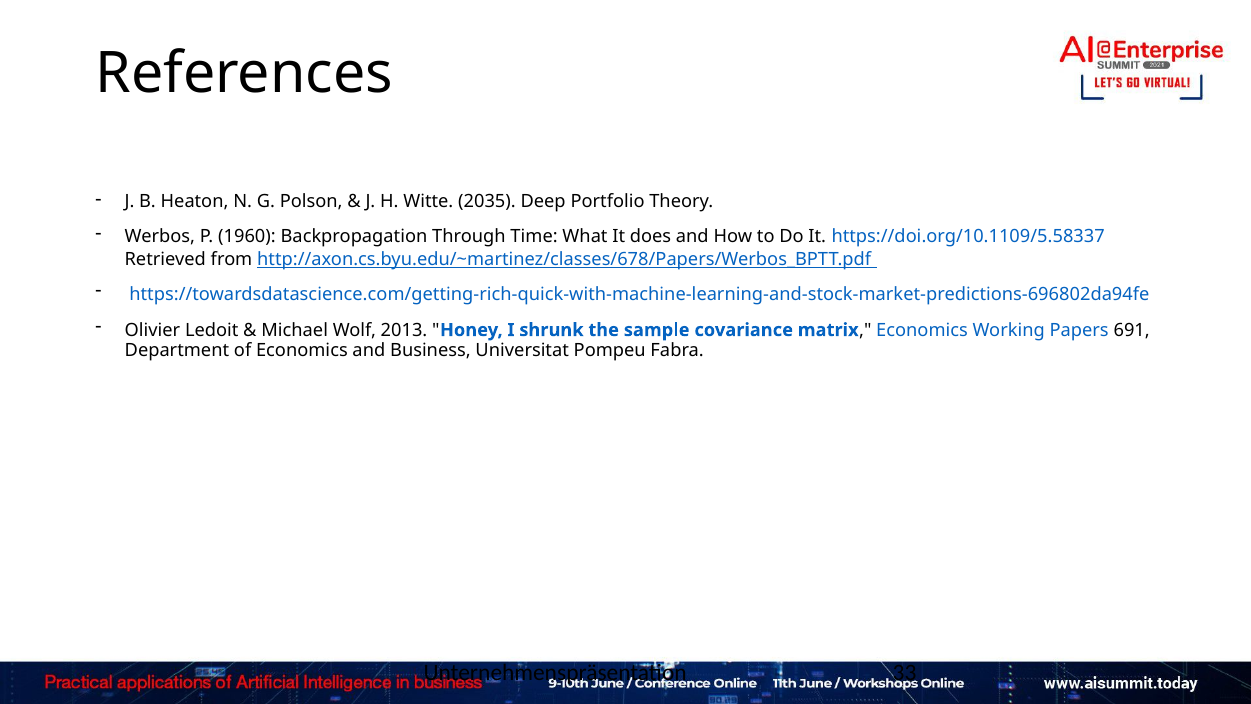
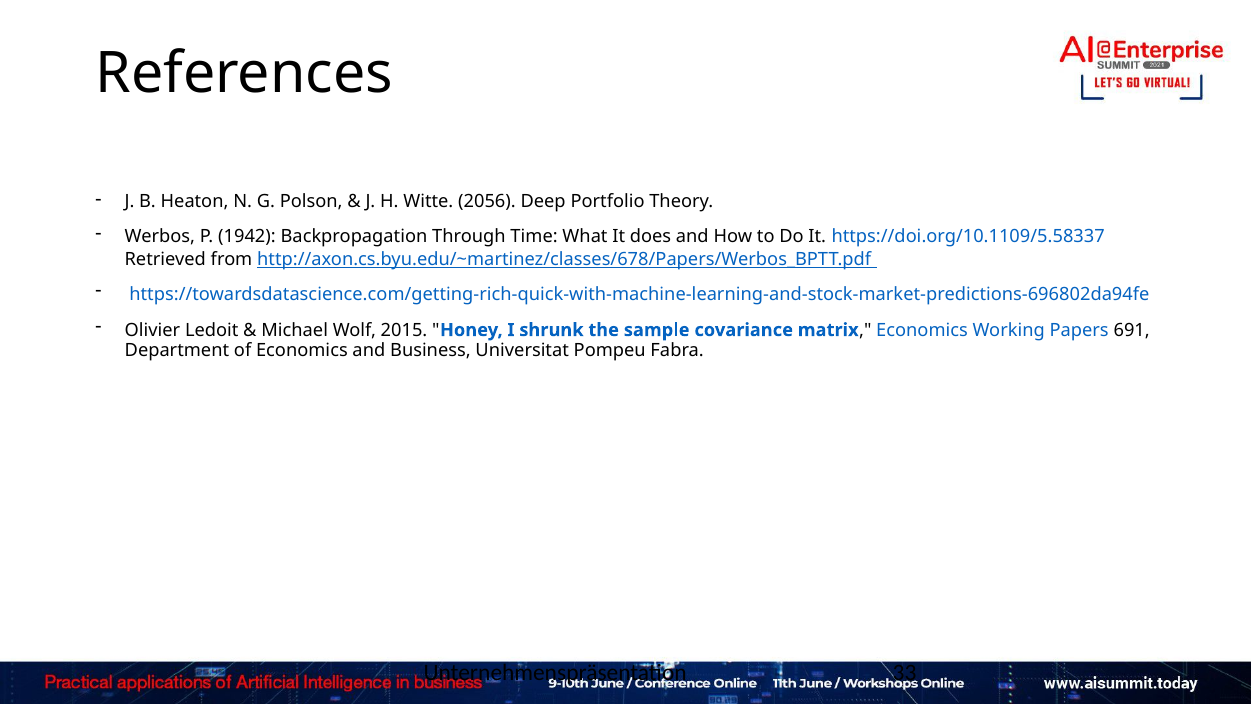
2035: 2035 -> 2056
1960: 1960 -> 1942
2013: 2013 -> 2015
